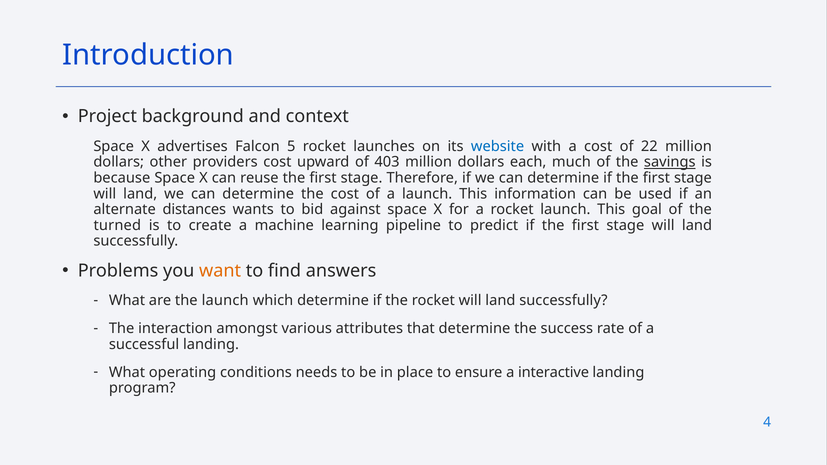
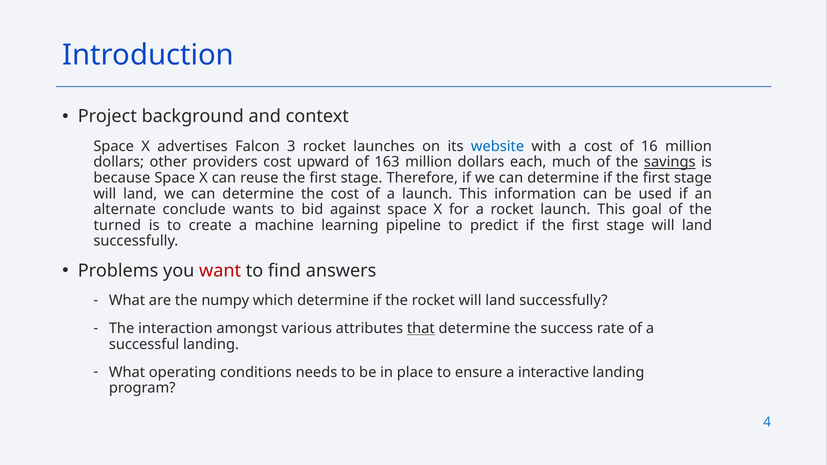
5: 5 -> 3
22: 22 -> 16
403: 403 -> 163
distances: distances -> conclude
want colour: orange -> red
the launch: launch -> numpy
that underline: none -> present
